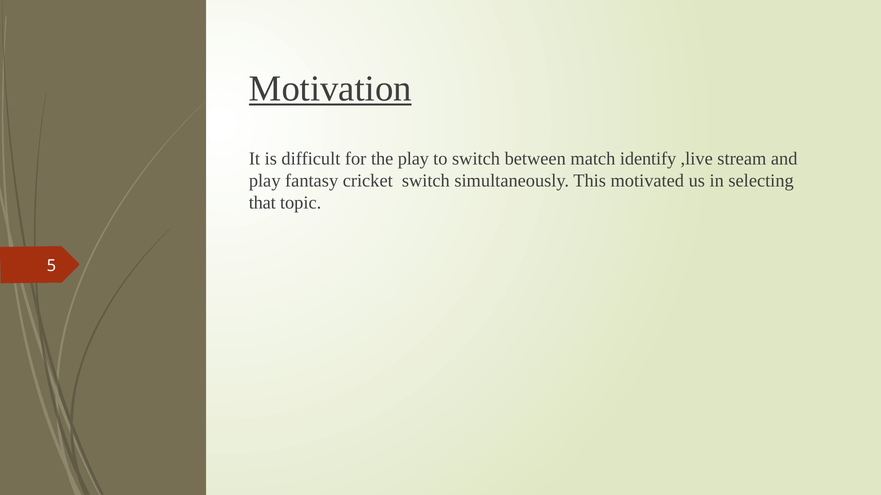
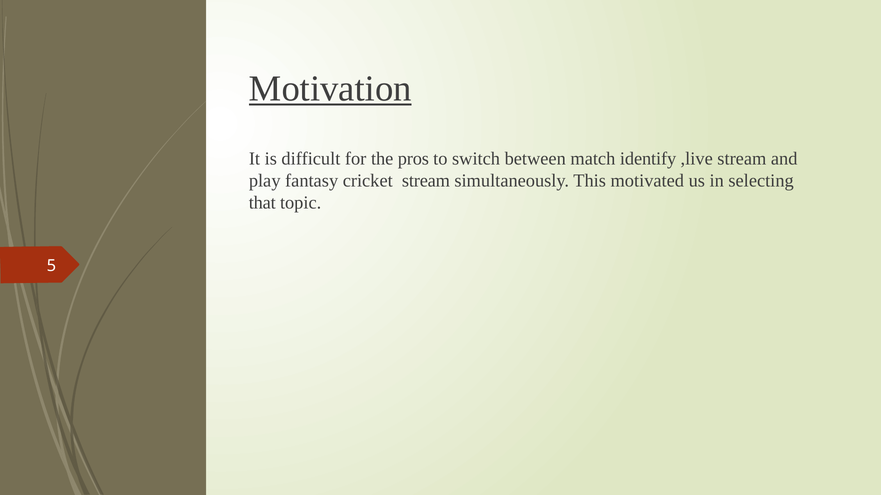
the play: play -> pros
cricket switch: switch -> stream
